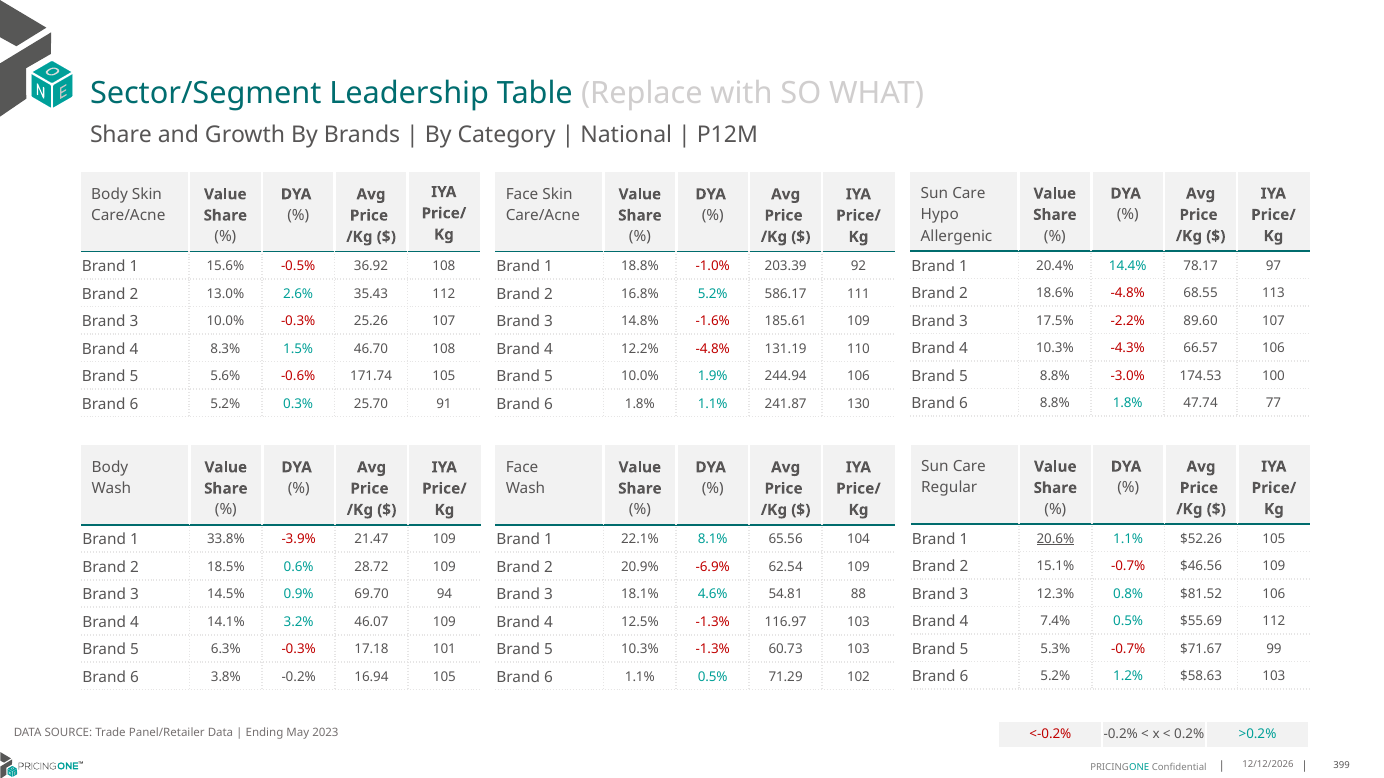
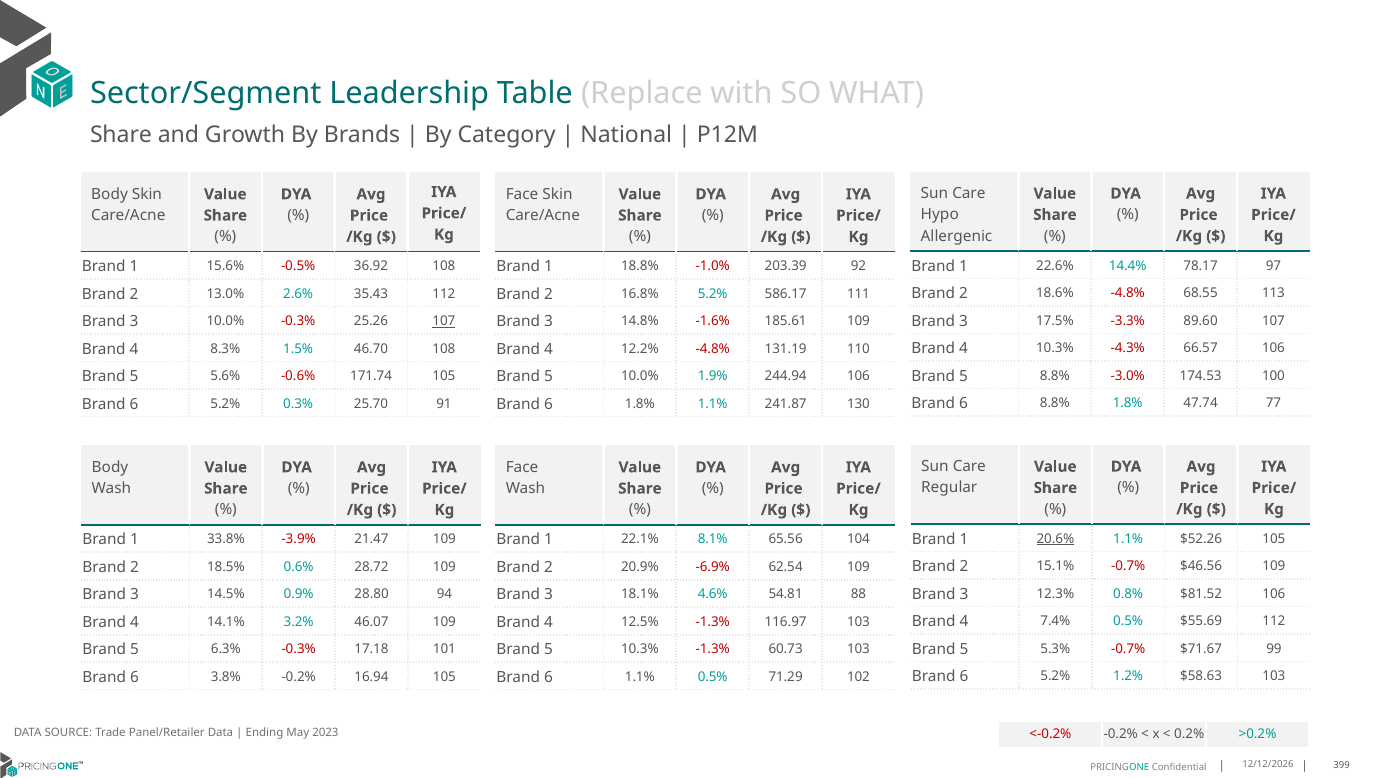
20.4%: 20.4% -> 22.6%
-2.2%: -2.2% -> -3.3%
107 at (444, 322) underline: none -> present
69.70: 69.70 -> 28.80
